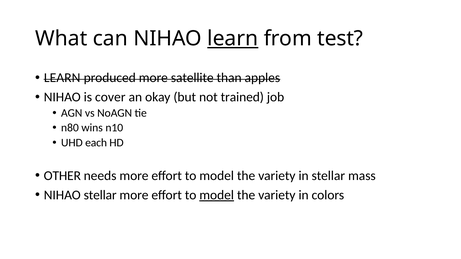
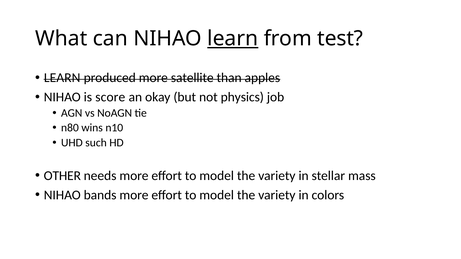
cover: cover -> score
trained: trained -> physics
each: each -> such
NIHAO stellar: stellar -> bands
model at (217, 195) underline: present -> none
